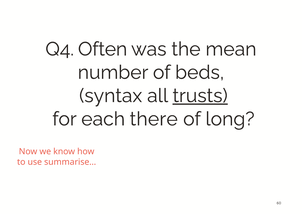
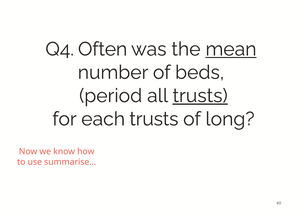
mean underline: none -> present
syntax: syntax -> period
each there: there -> trusts
